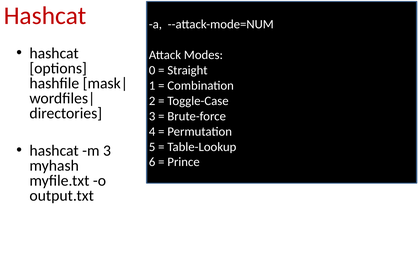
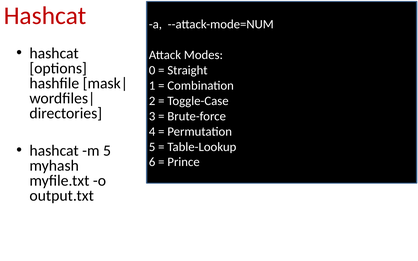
m 3: 3 -> 5
